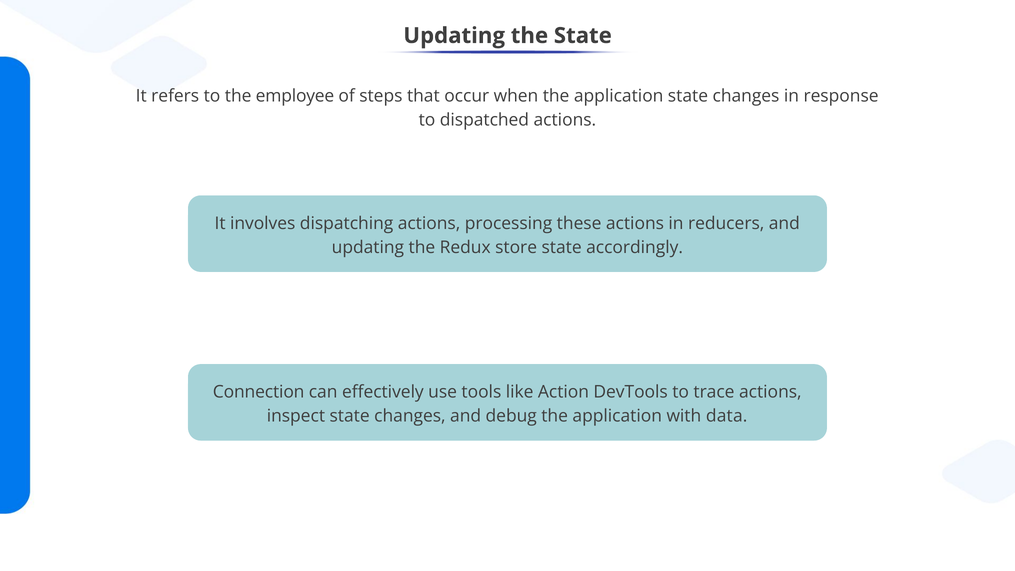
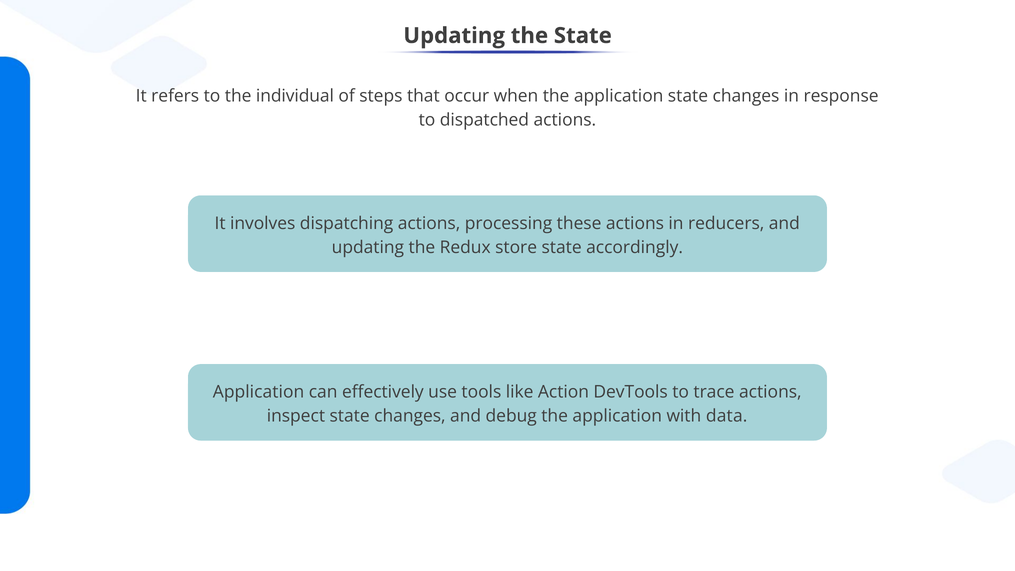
employee: employee -> individual
Connection at (259, 392): Connection -> Application
